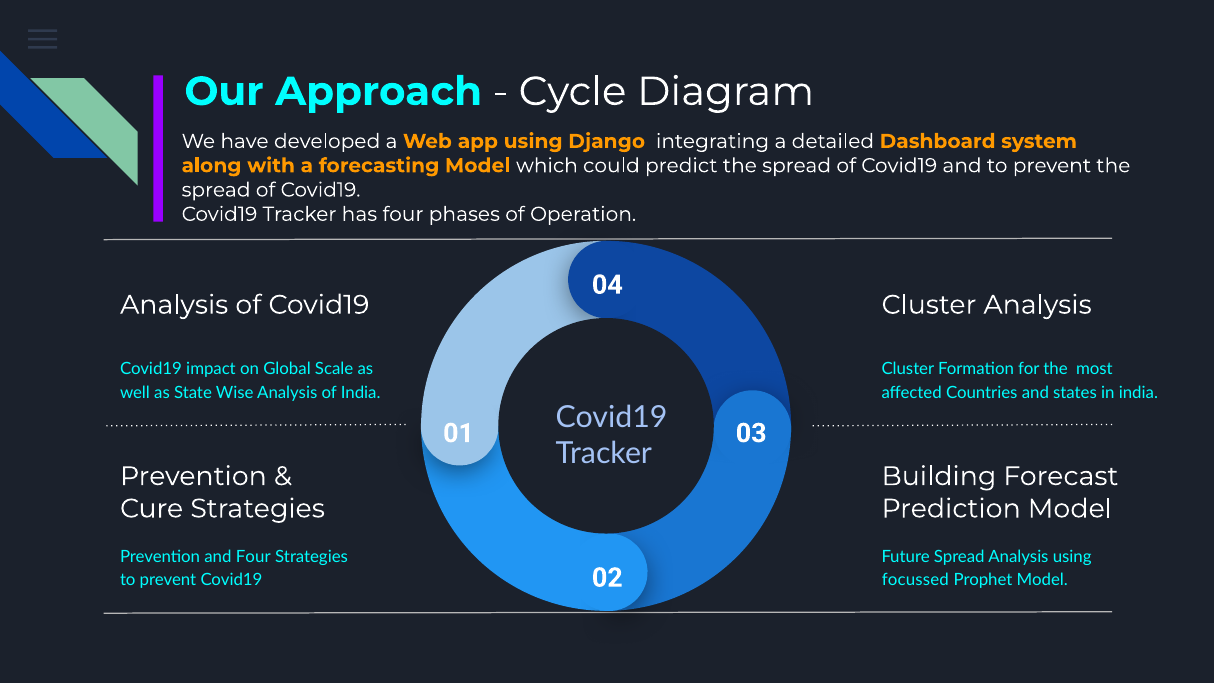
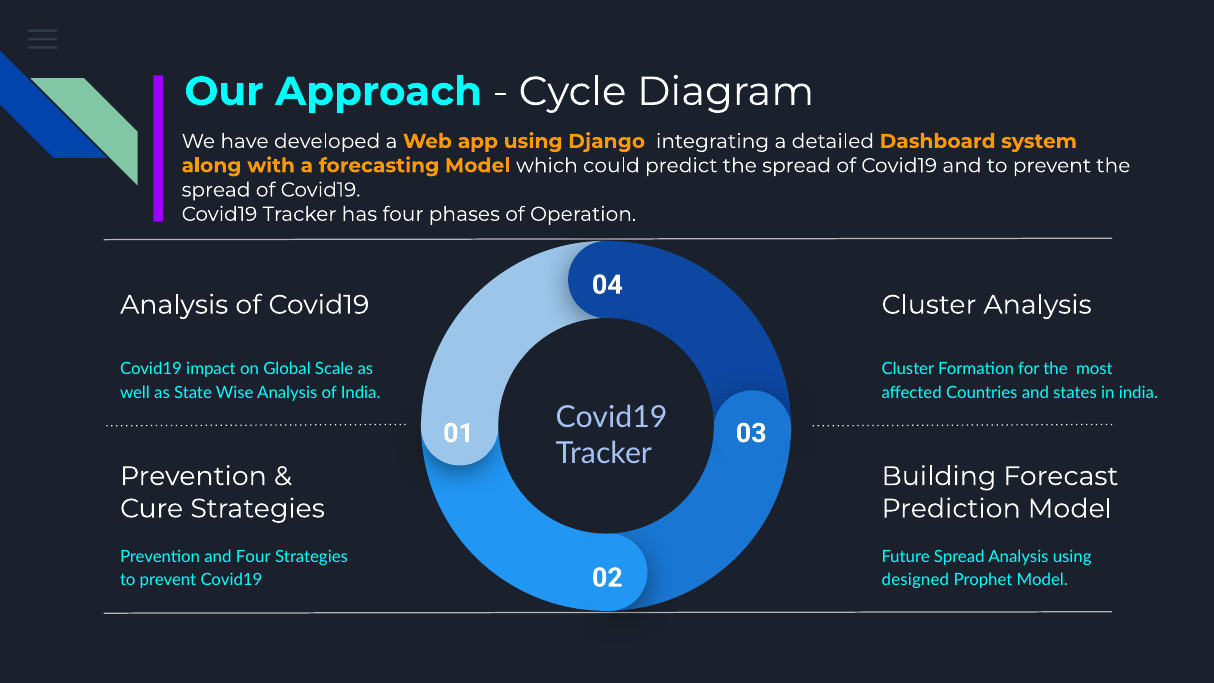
focussed: focussed -> designed
